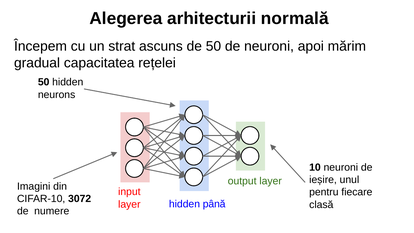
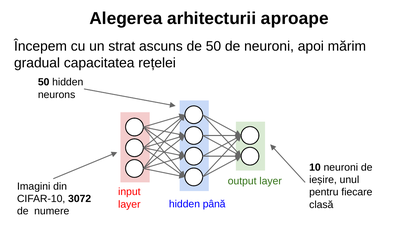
normală: normală -> aproape
